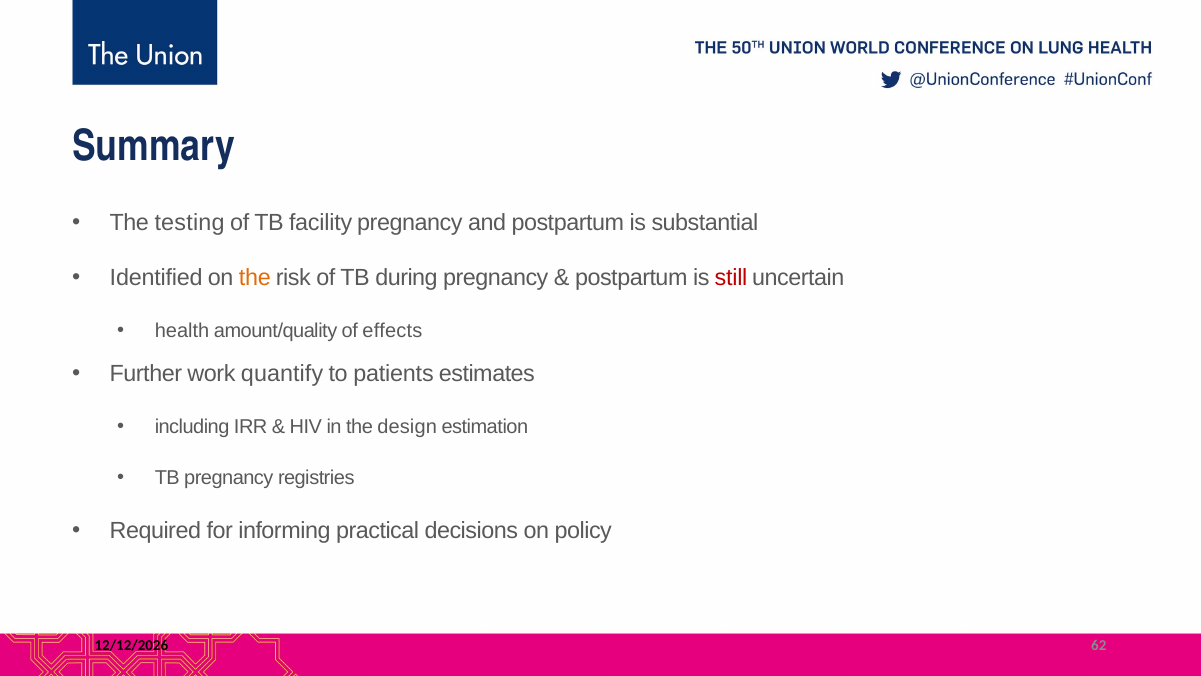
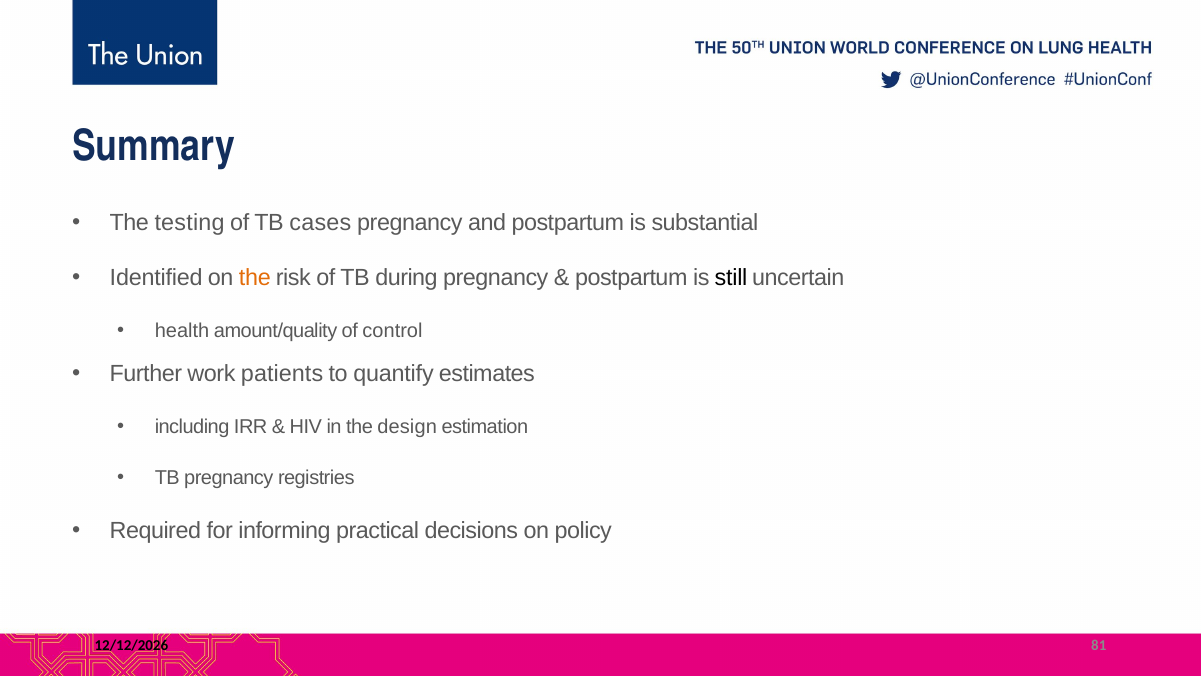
facility: facility -> cases
still colour: red -> black
effects: effects -> control
quantify: quantify -> patients
patients: patients -> quantify
62: 62 -> 81
